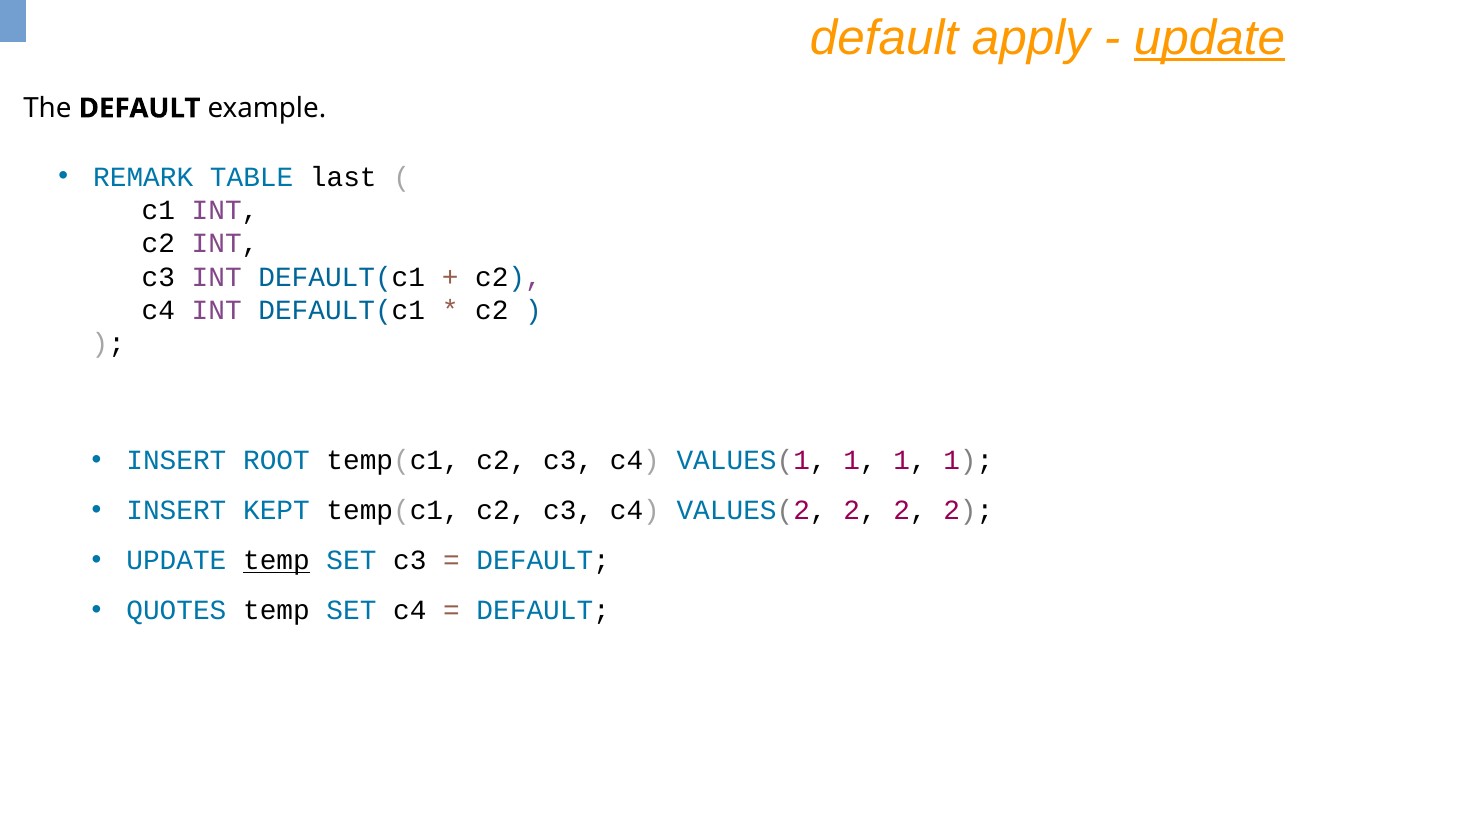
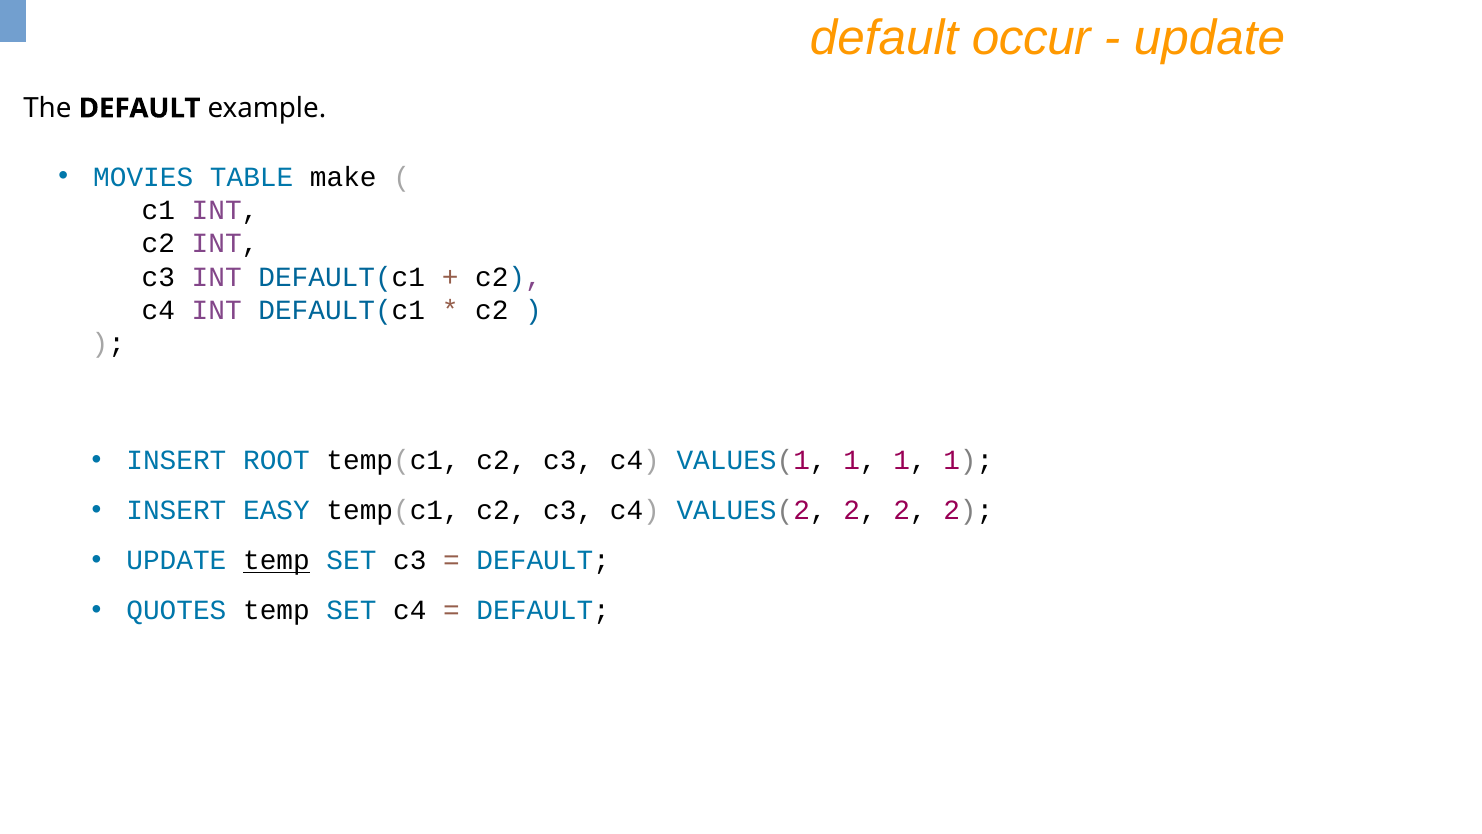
apply: apply -> occur
update at (1210, 39) underline: present -> none
REMARK: REMARK -> MOVIES
last: last -> make
KEPT: KEPT -> EASY
